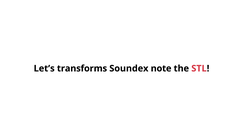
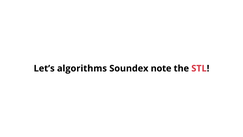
transforms: transforms -> algorithms
